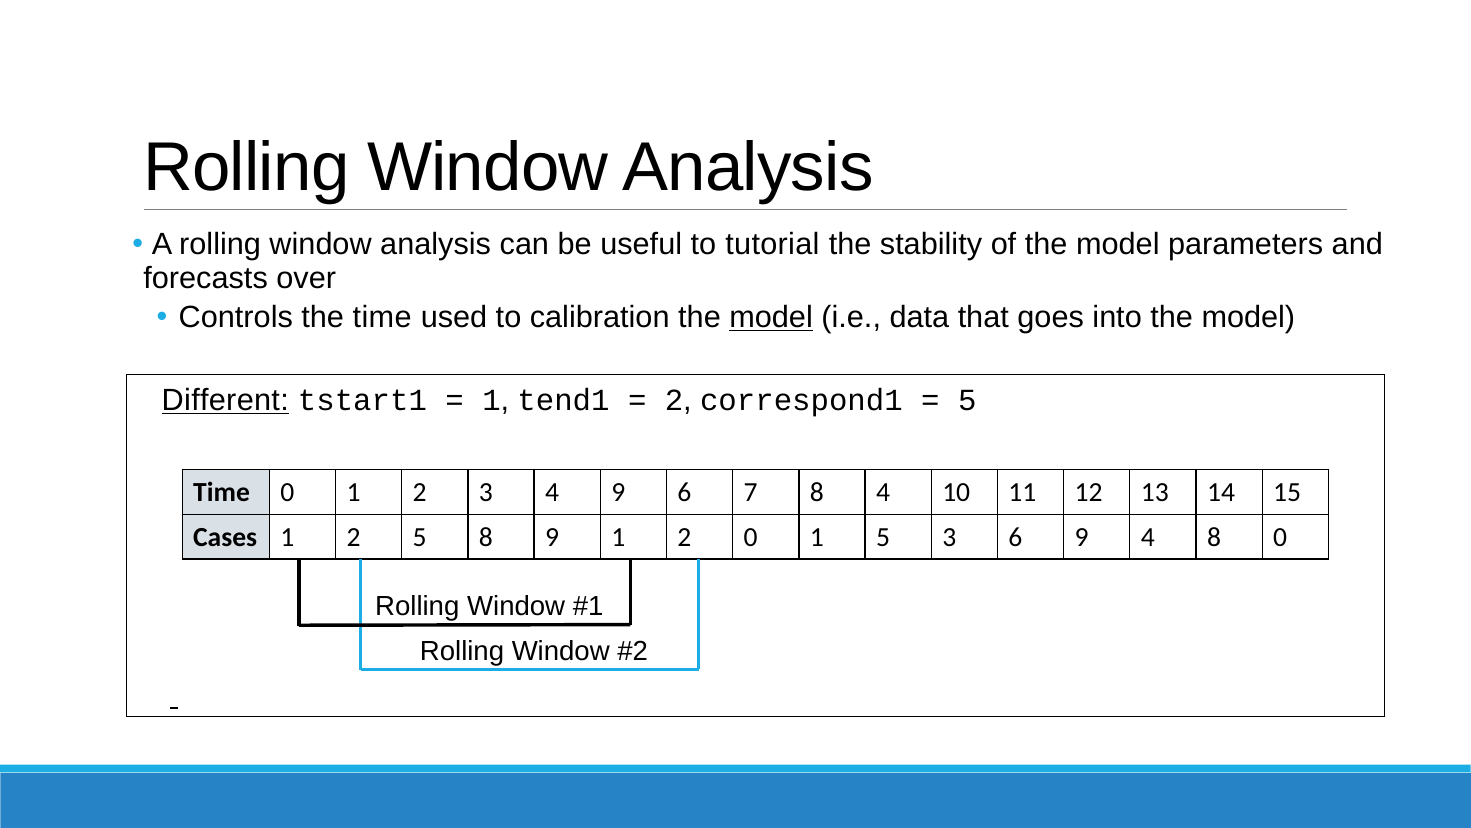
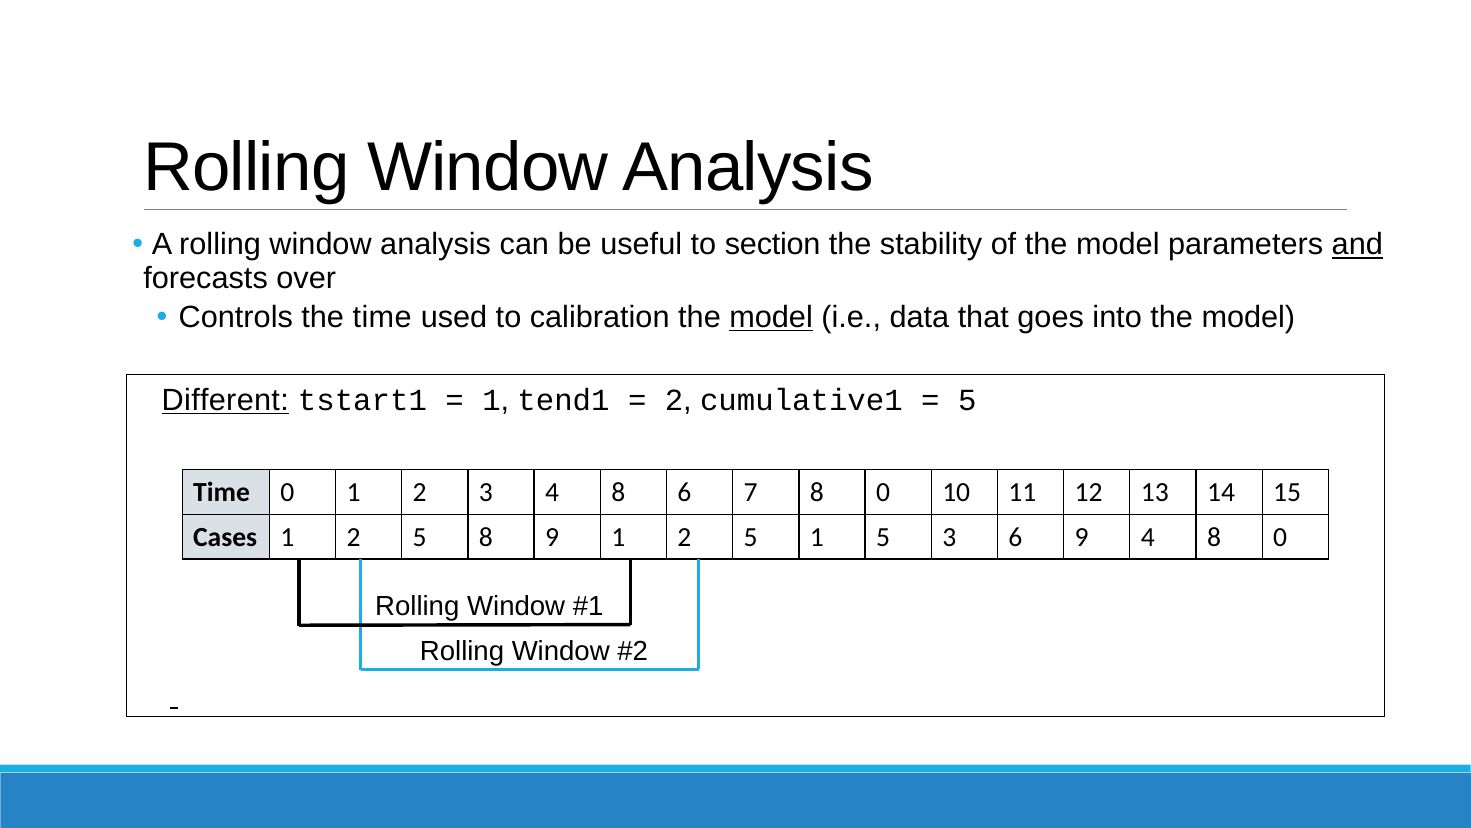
tutorial: tutorial -> section
and underline: none -> present
correspond1: correspond1 -> cumulative1
3 4 9: 9 -> 8
7 8 4: 4 -> 0
9 1 2 0: 0 -> 5
